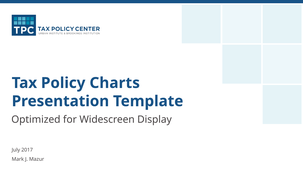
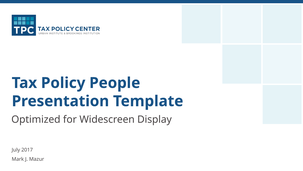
Charts: Charts -> People
